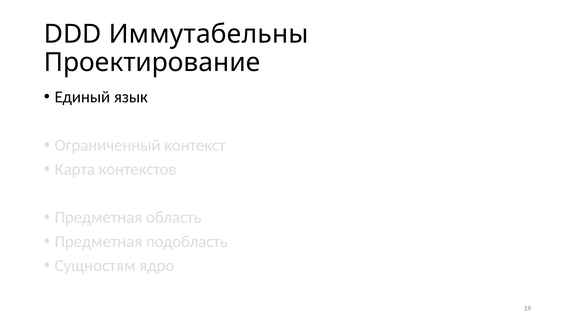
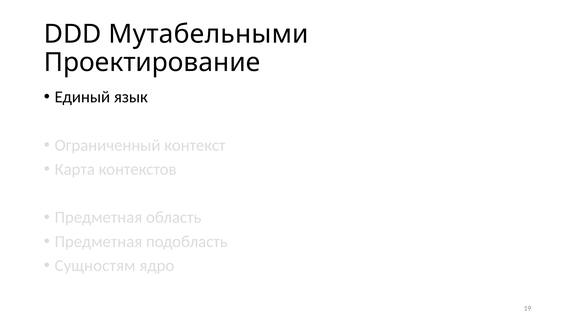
Иммутабельны: Иммутабельны -> Мутабельными
